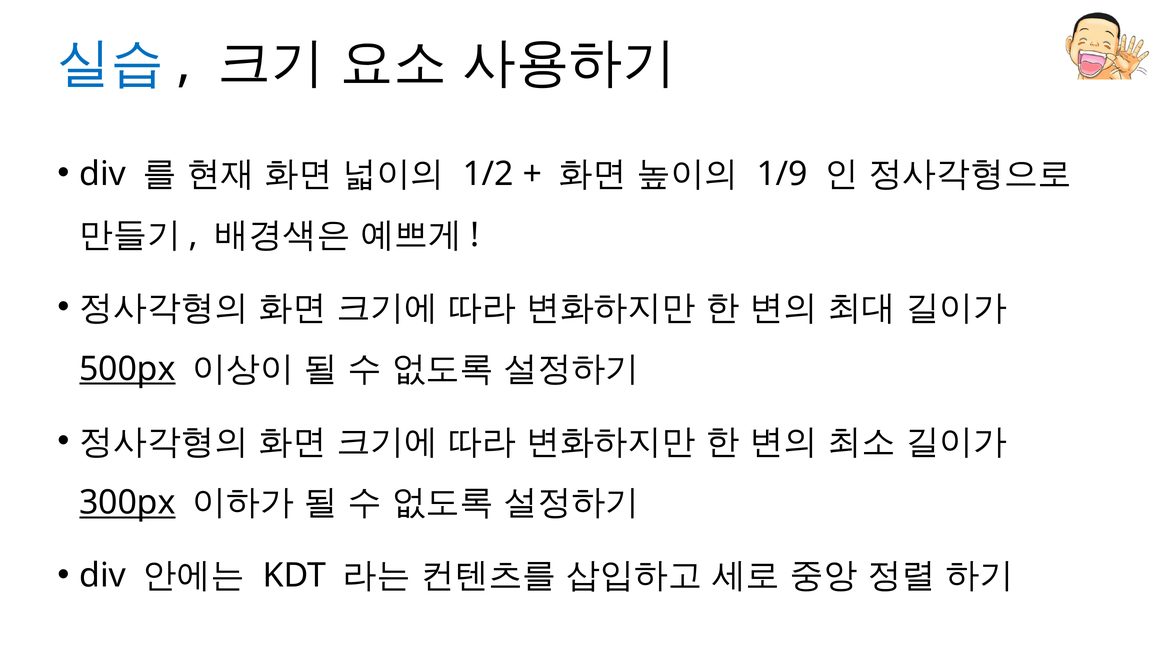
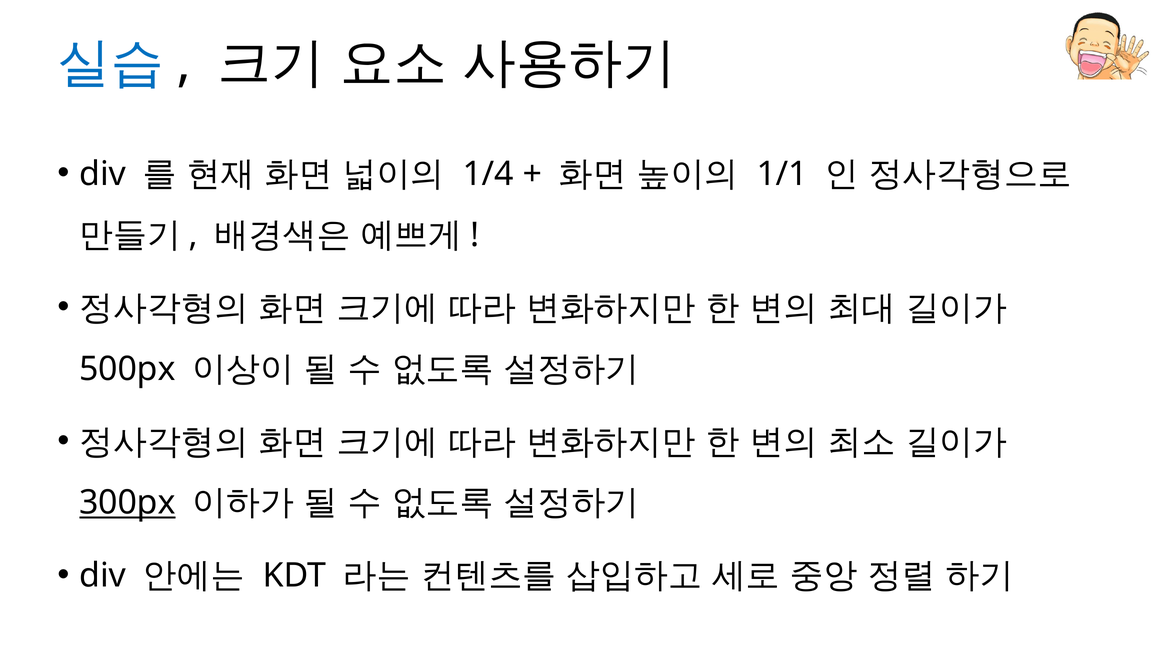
1/2: 1/2 -> 1/4
1/9: 1/9 -> 1/1
500px underline: present -> none
